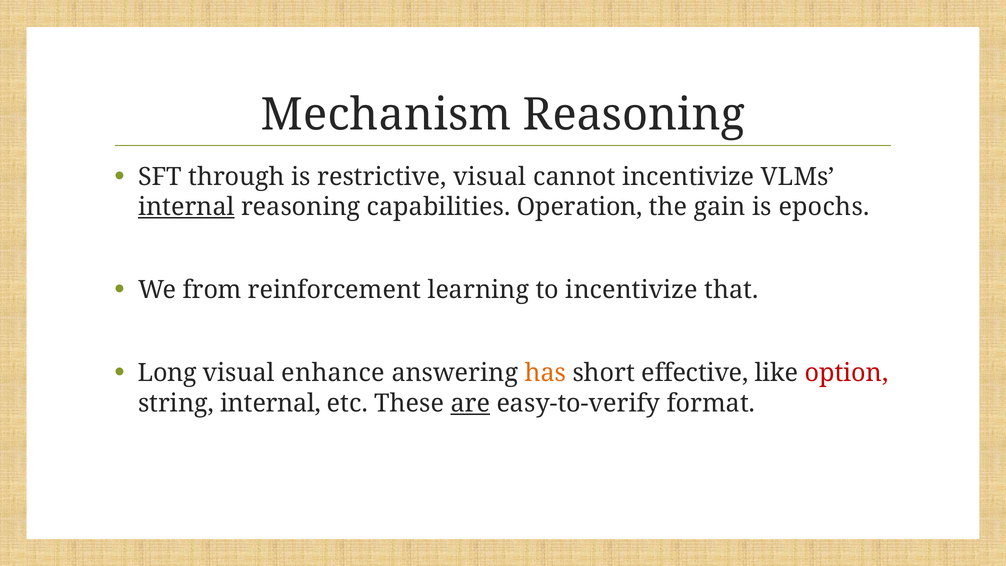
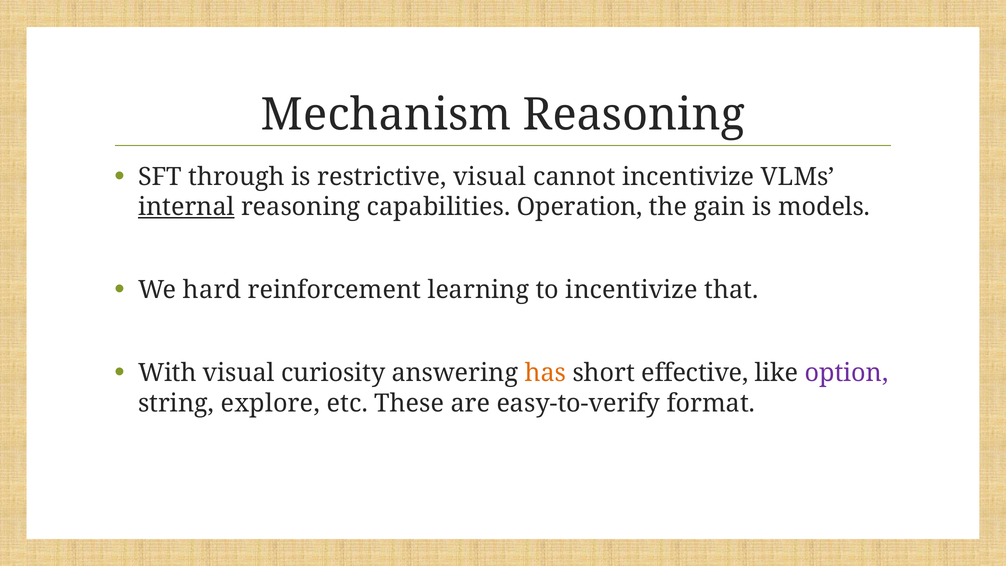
epochs: epochs -> models
from: from -> hard
Long: Long -> With
enhance: enhance -> curiosity
option colour: red -> purple
string internal: internal -> explore
are underline: present -> none
